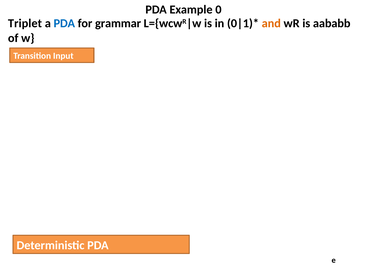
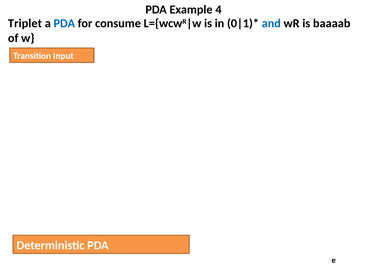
0: 0 -> 4
grammar: grammar -> consume
and colour: orange -> blue
aababb: aababb -> baaaab
